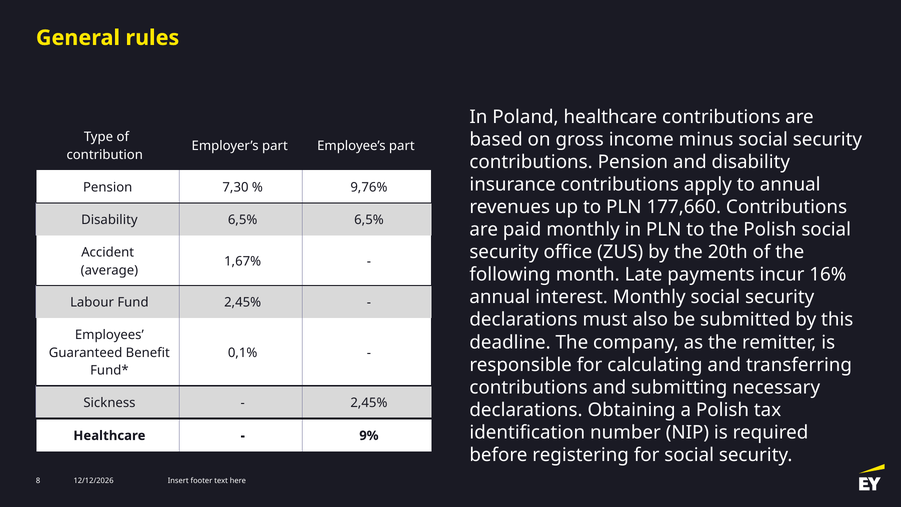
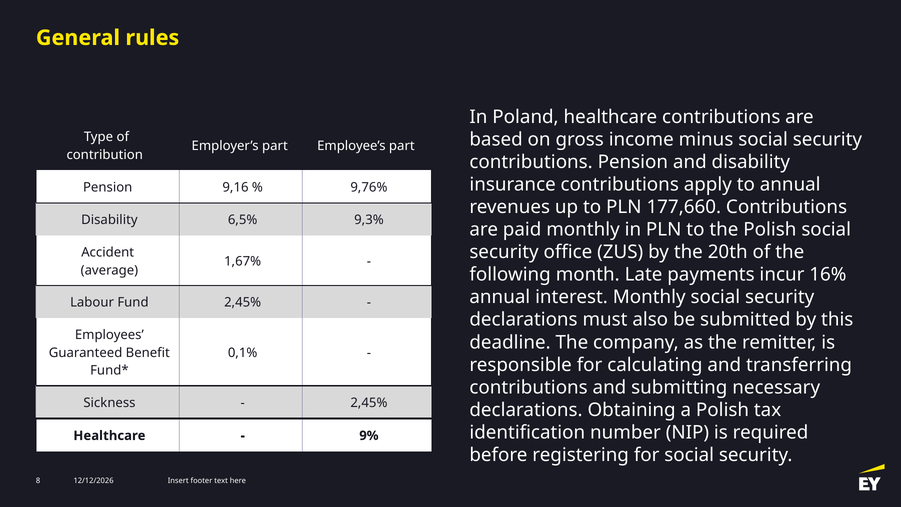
7,30: 7,30 -> 9,16
6,5% 6,5%: 6,5% -> 9,3%
